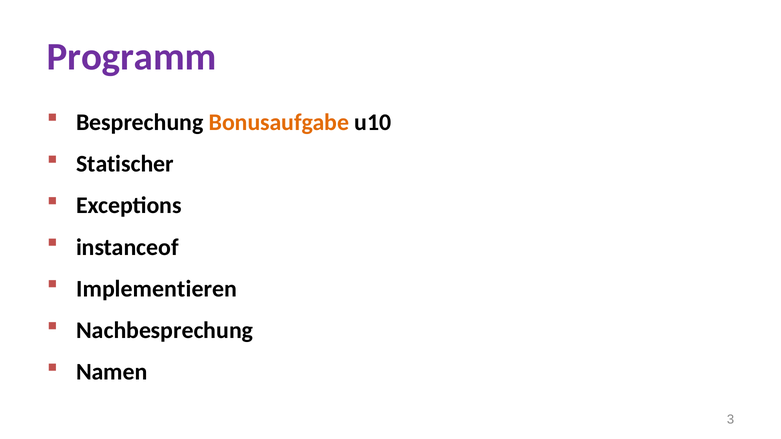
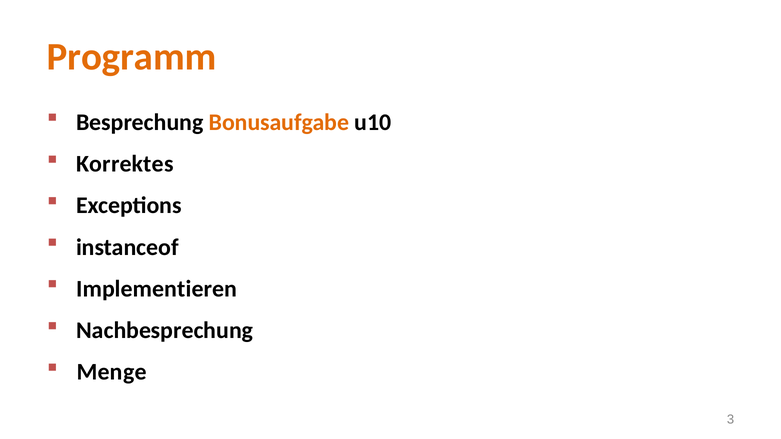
Programm colour: purple -> orange
Statischer: Statischer -> Korrektes
Namen: Namen -> Menge
